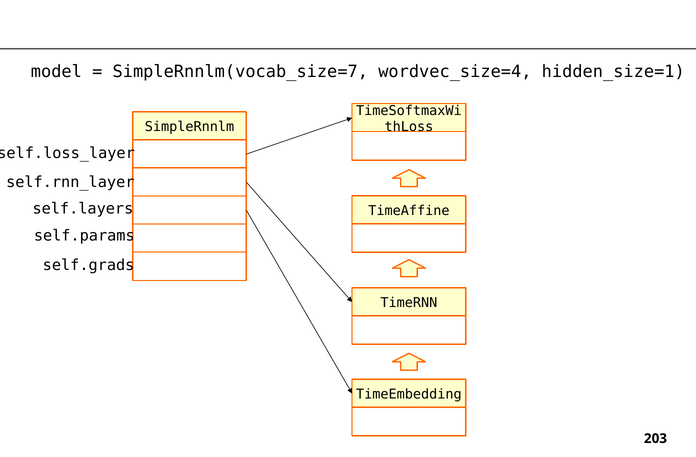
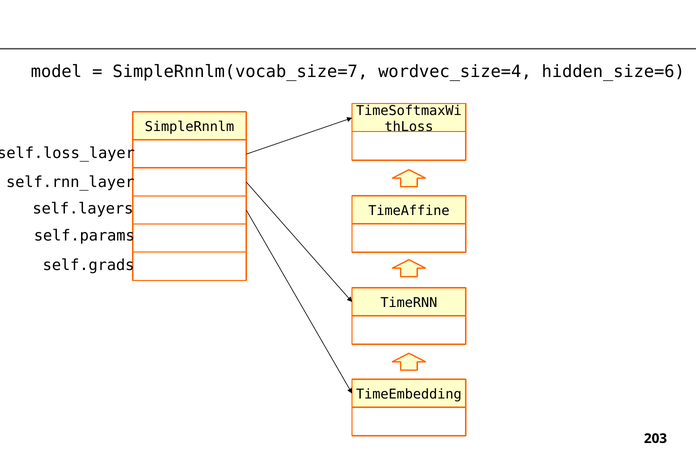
hidden_size=1: hidden_size=1 -> hidden_size=6
